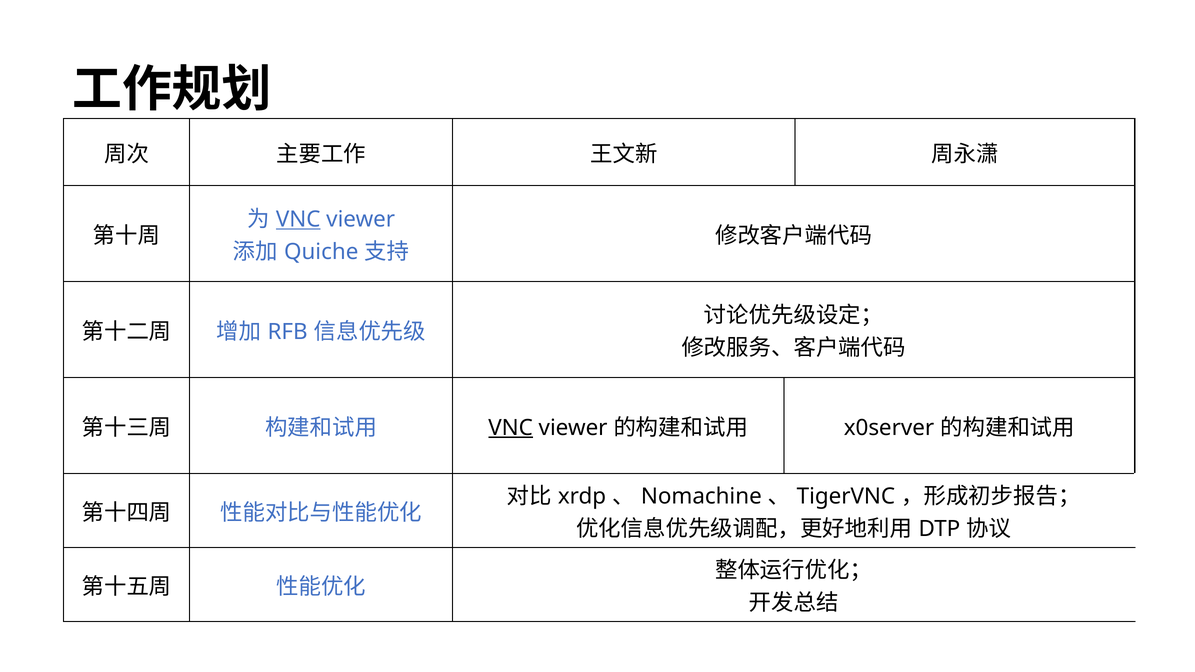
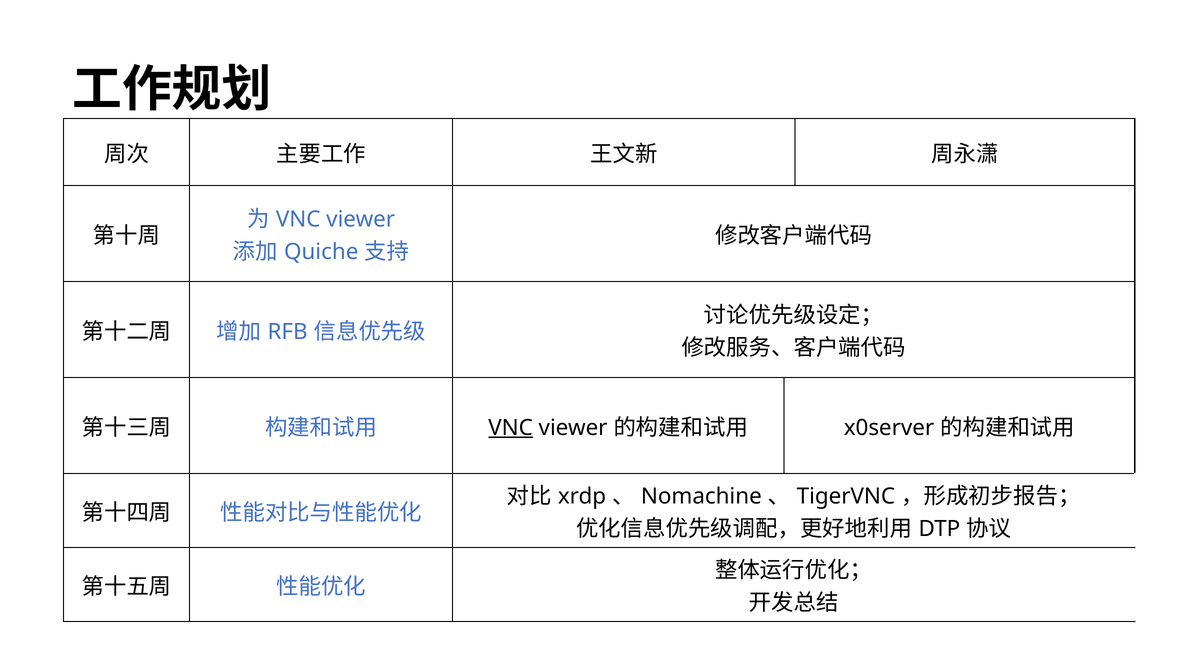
VNC at (298, 219) underline: present -> none
